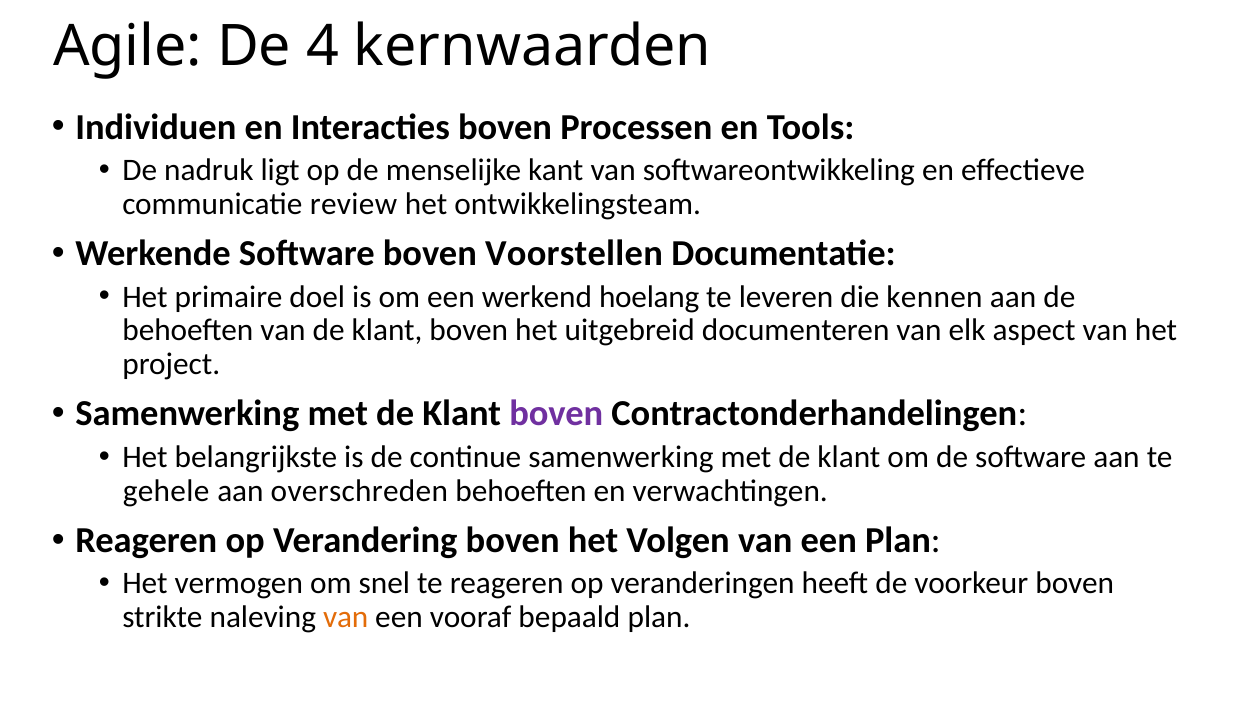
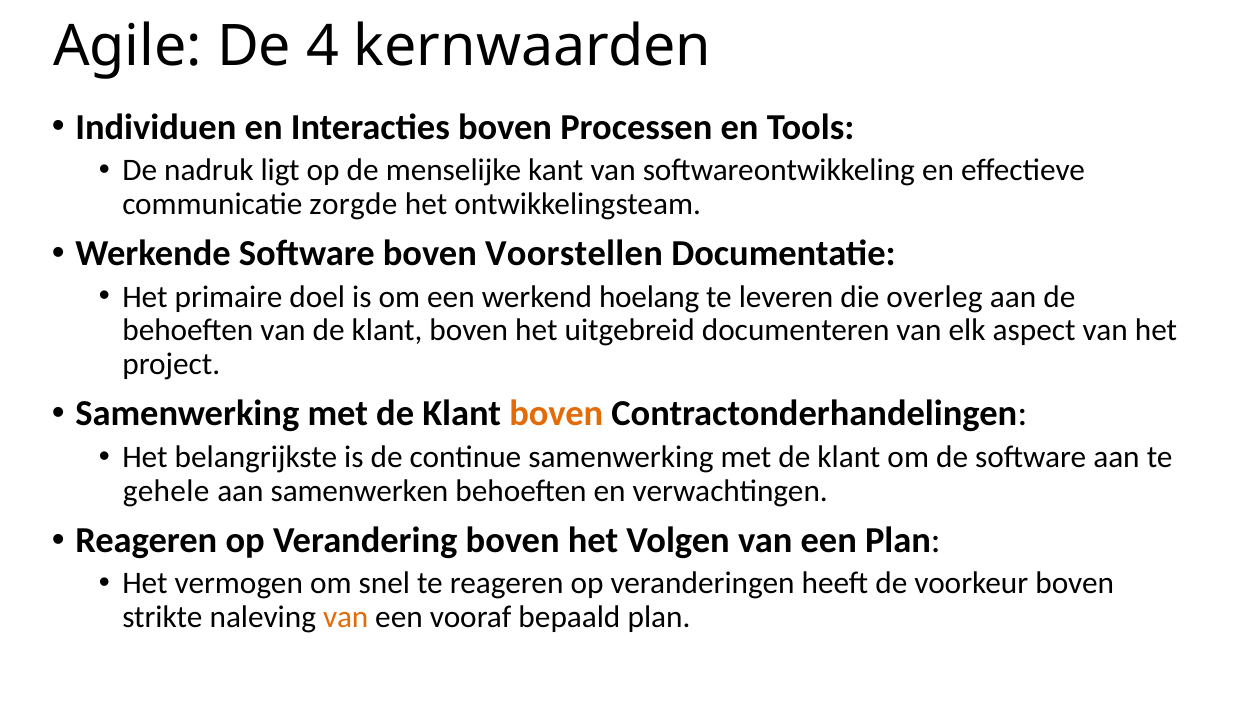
review: review -> zorgde
kennen: kennen -> overleg
boven at (556, 414) colour: purple -> orange
overschreden: overschreden -> samenwerken
